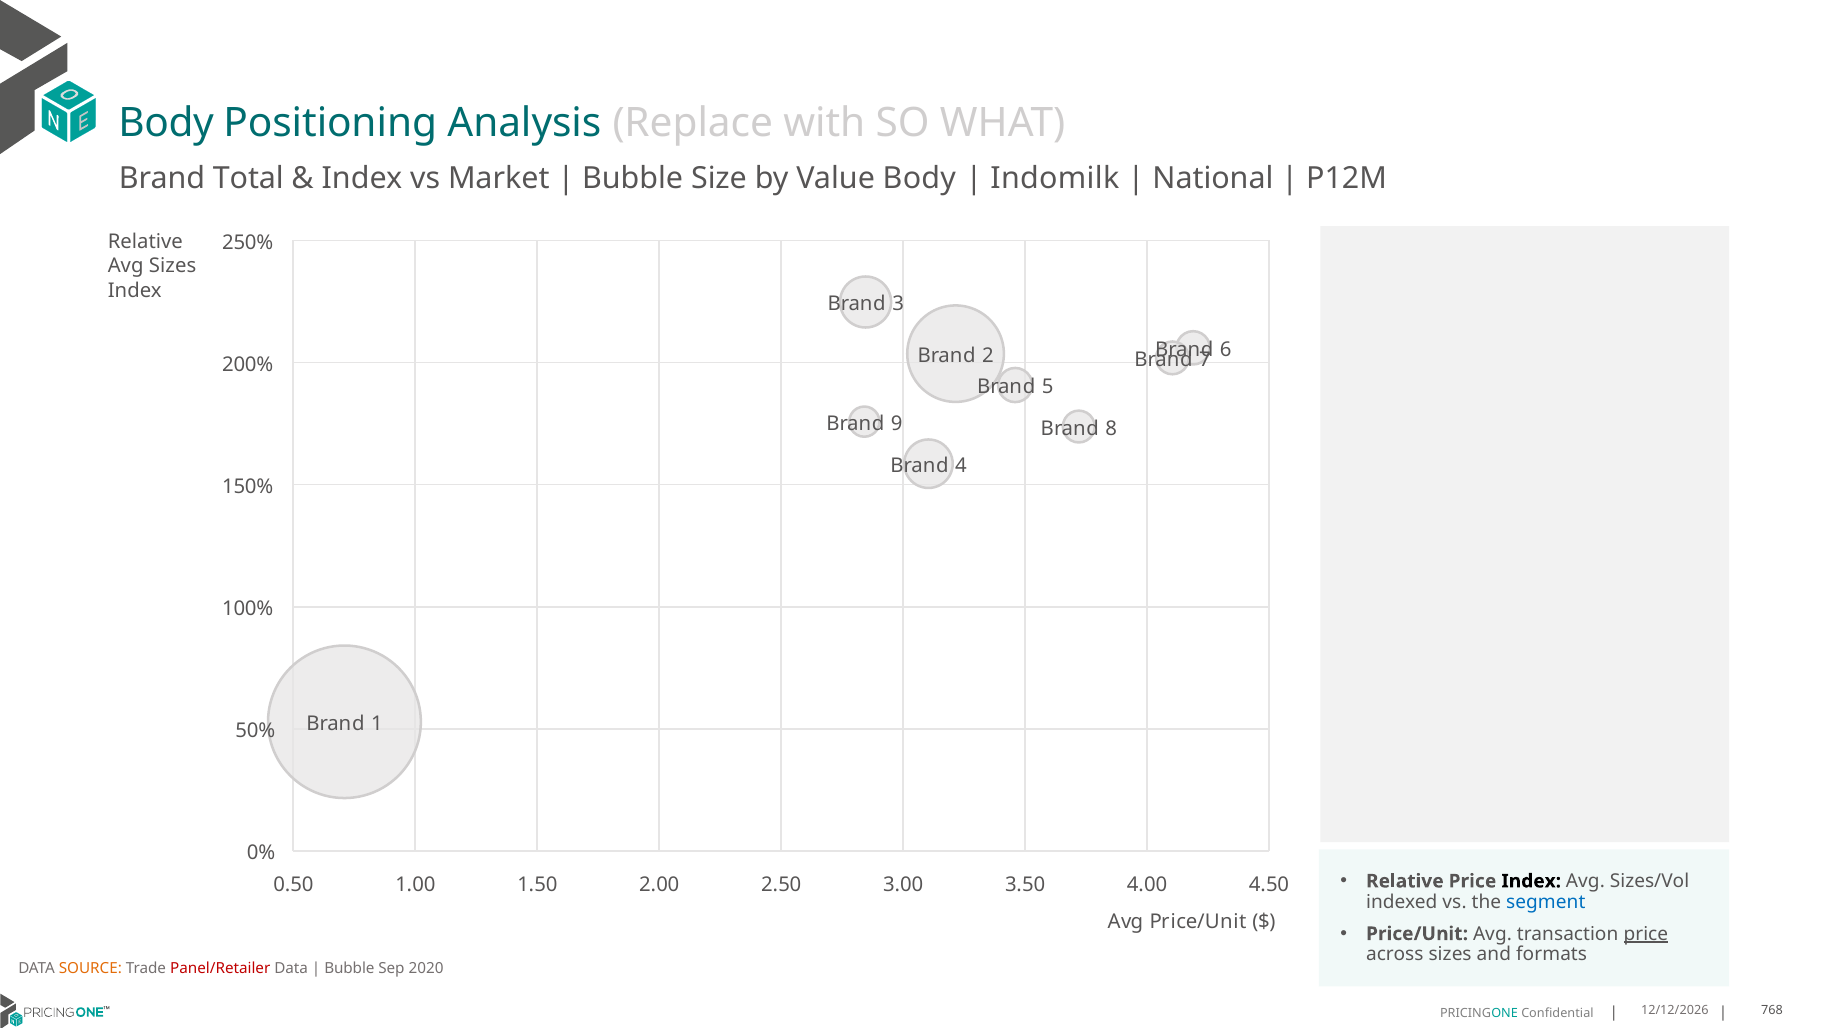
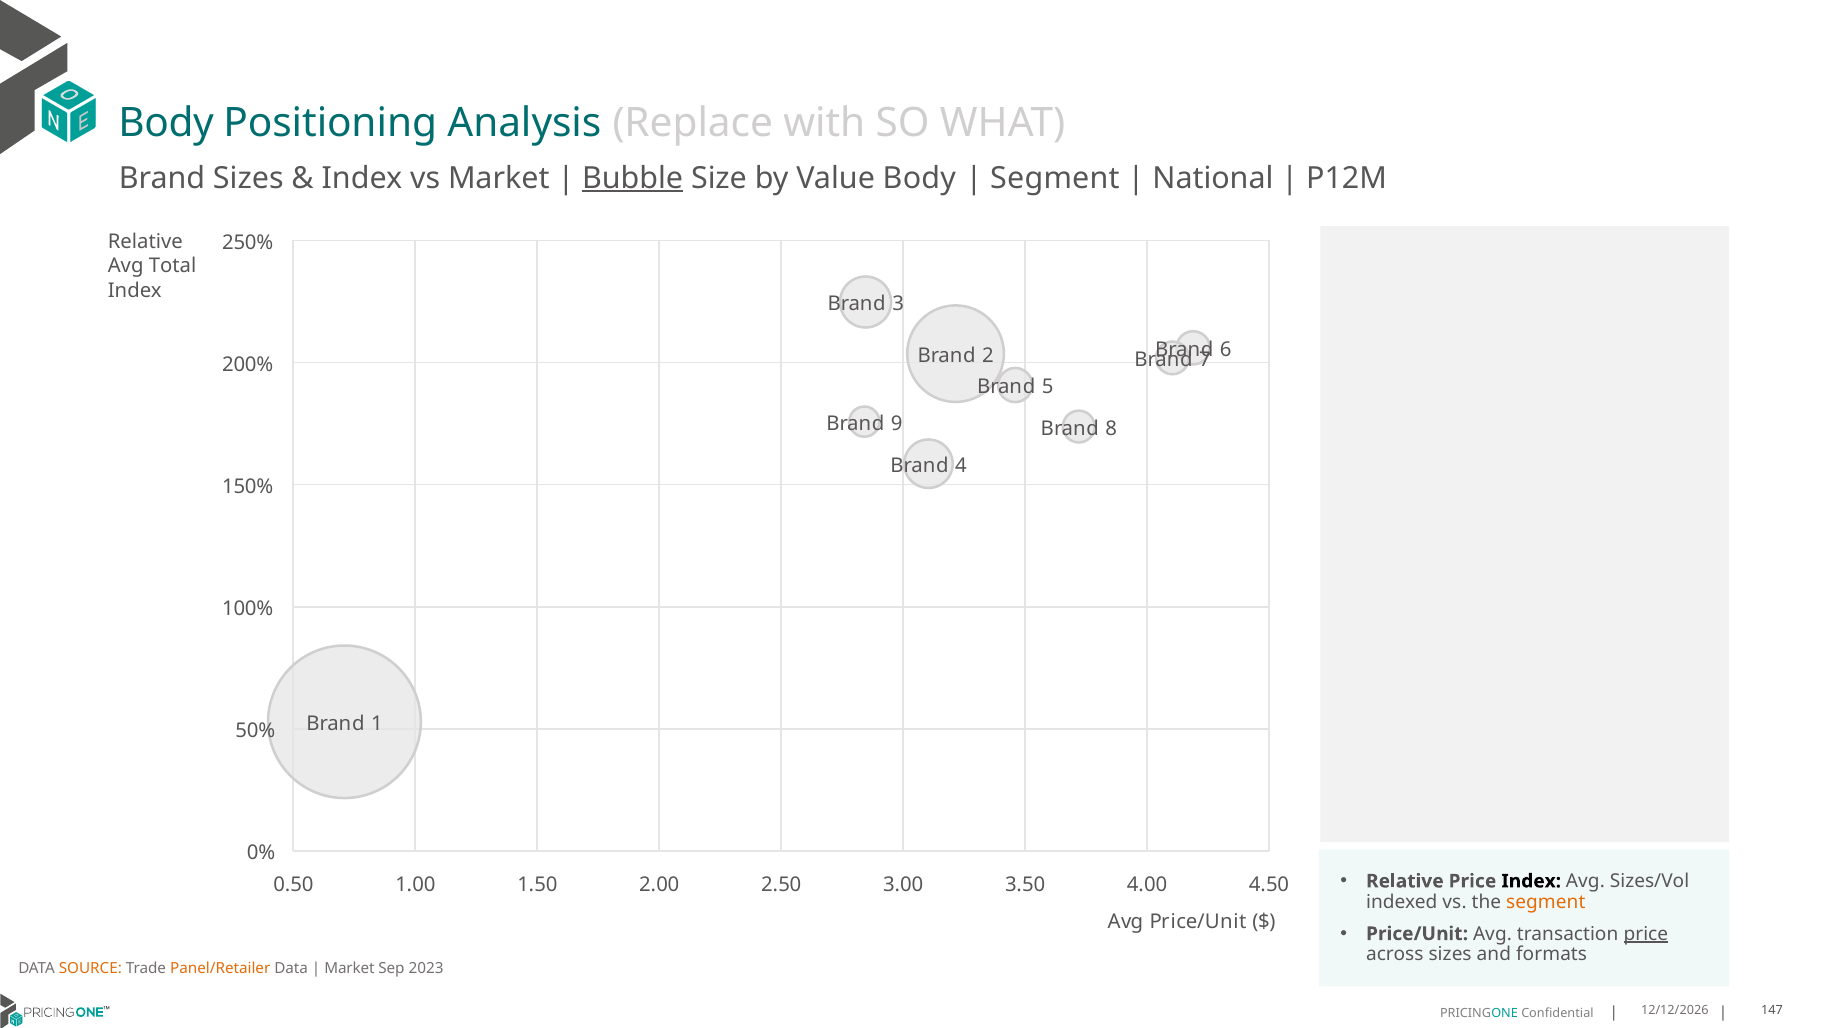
Brand Total: Total -> Sizes
Bubble at (633, 178) underline: none -> present
Indomilk at (1055, 178): Indomilk -> Segment
Avg Sizes: Sizes -> Total
segment at (1546, 902) colour: blue -> orange
Panel/Retailer colour: red -> orange
Bubble at (349, 968): Bubble -> Market
2020: 2020 -> 2023
768: 768 -> 147
